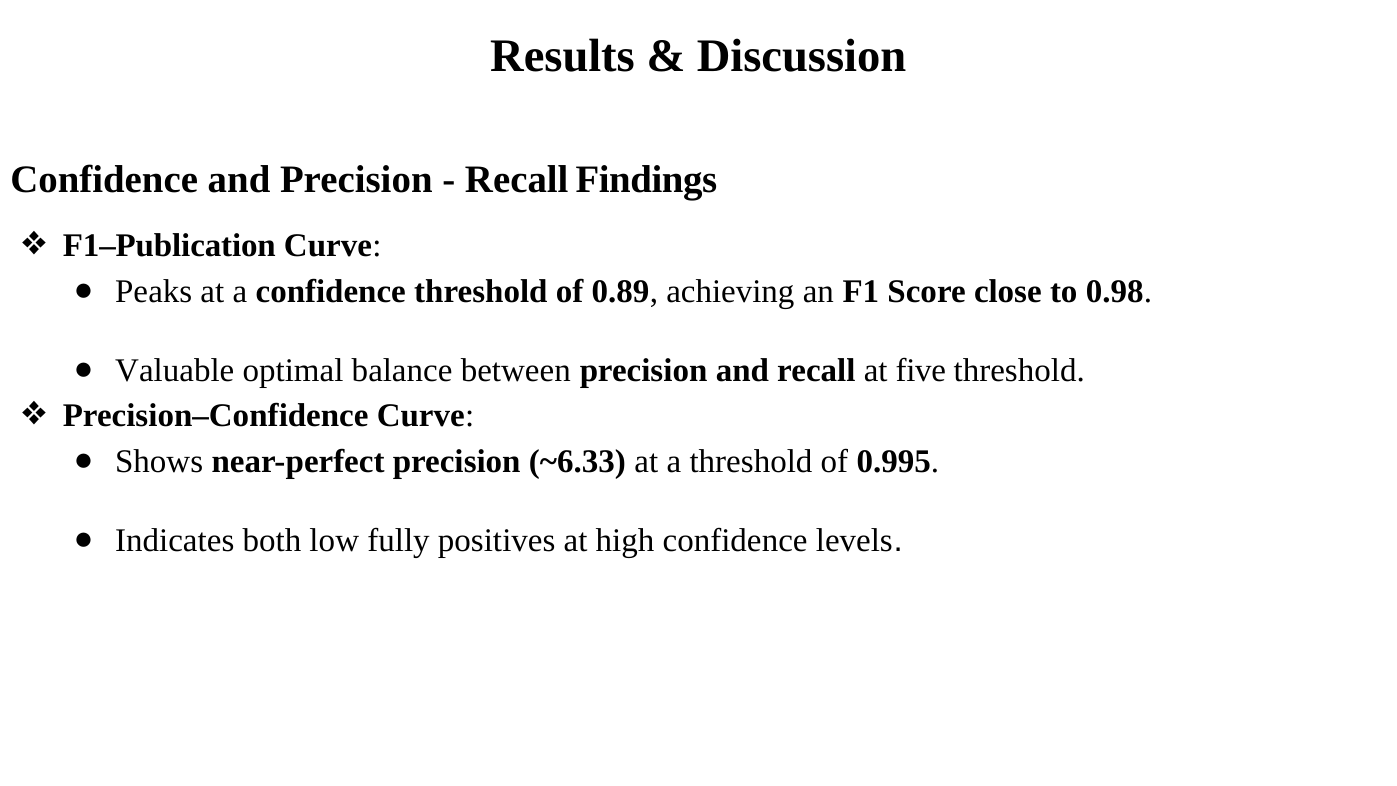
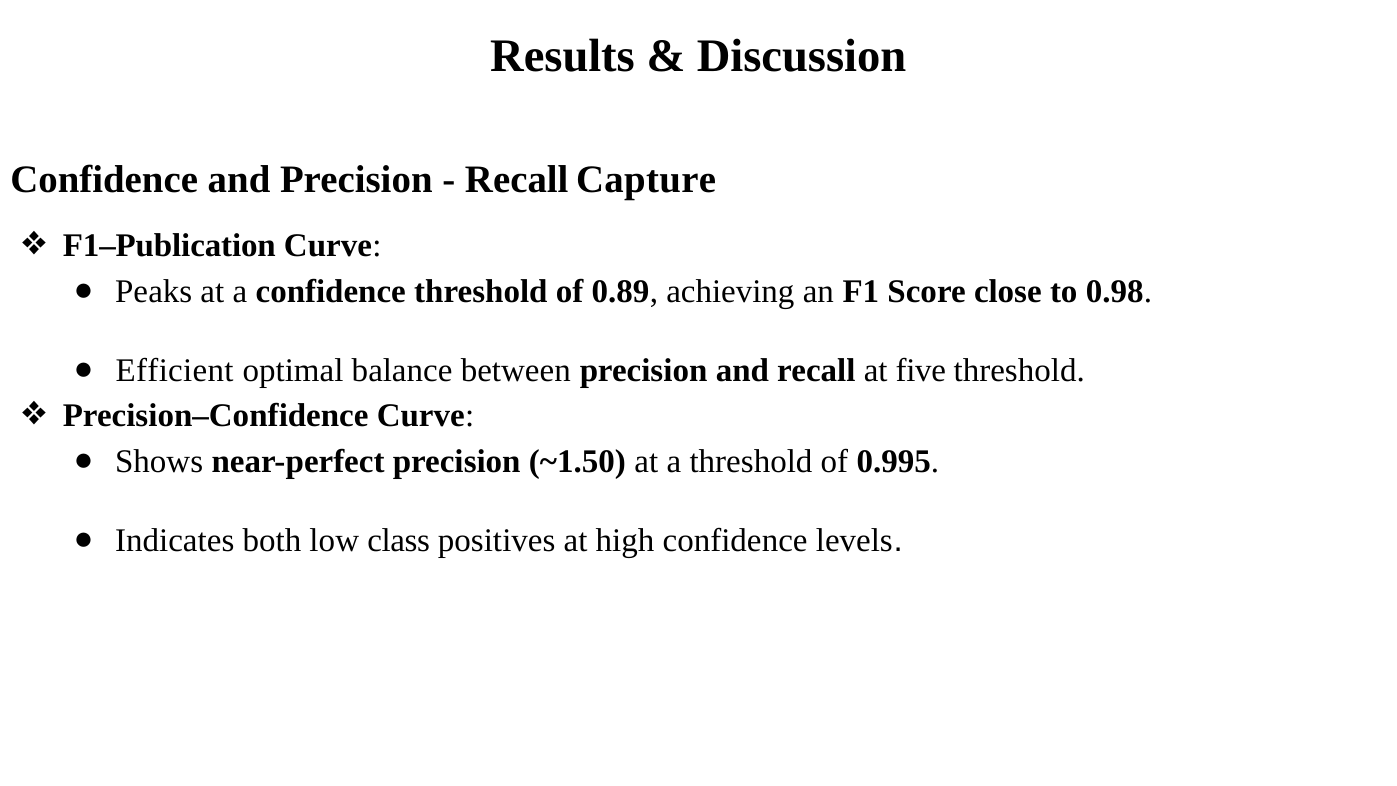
Findings: Findings -> Capture
Valuable: Valuable -> Efficient
~6.33: ~6.33 -> ~1.50
fully: fully -> class
